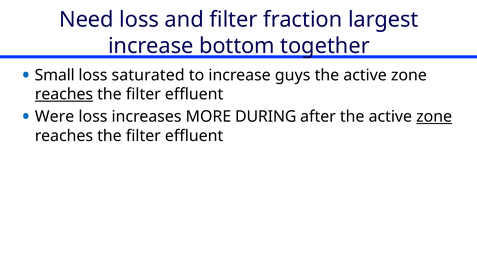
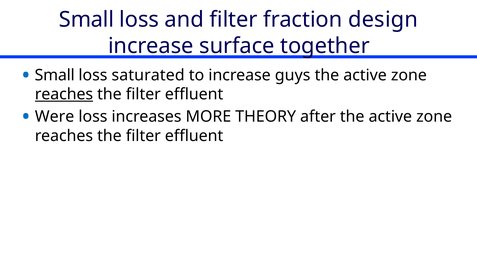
Need at (86, 20): Need -> Small
largest: largest -> design
bottom: bottom -> surface
DURING: DURING -> THEORY
zone at (434, 116) underline: present -> none
